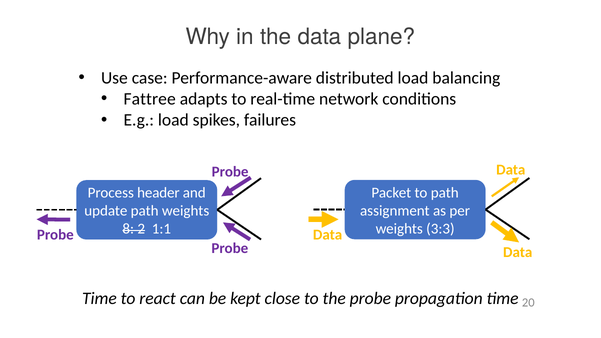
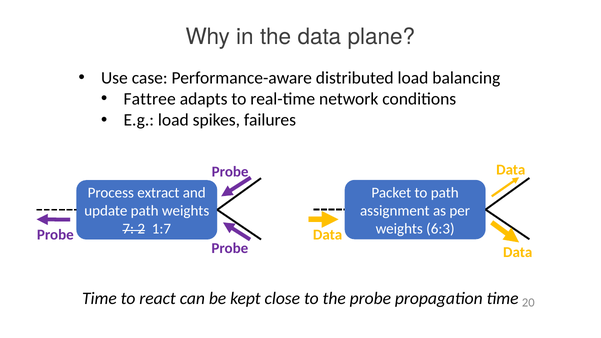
header: header -> extract
3:3: 3:3 -> 6:3
8: 8 -> 7
1:1: 1:1 -> 1:7
